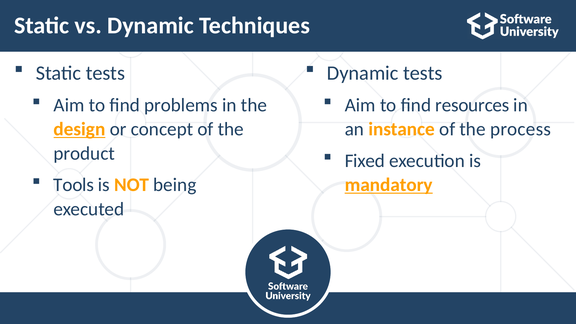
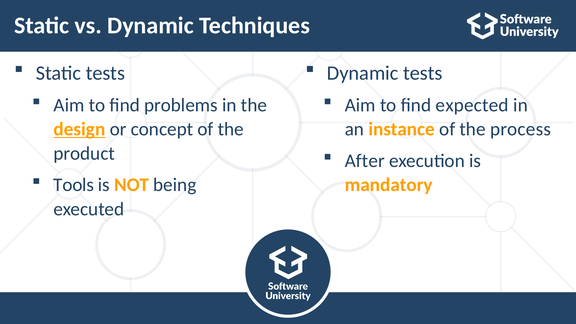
resources: resources -> expected
Fixed: Fixed -> After
mandatory underline: present -> none
